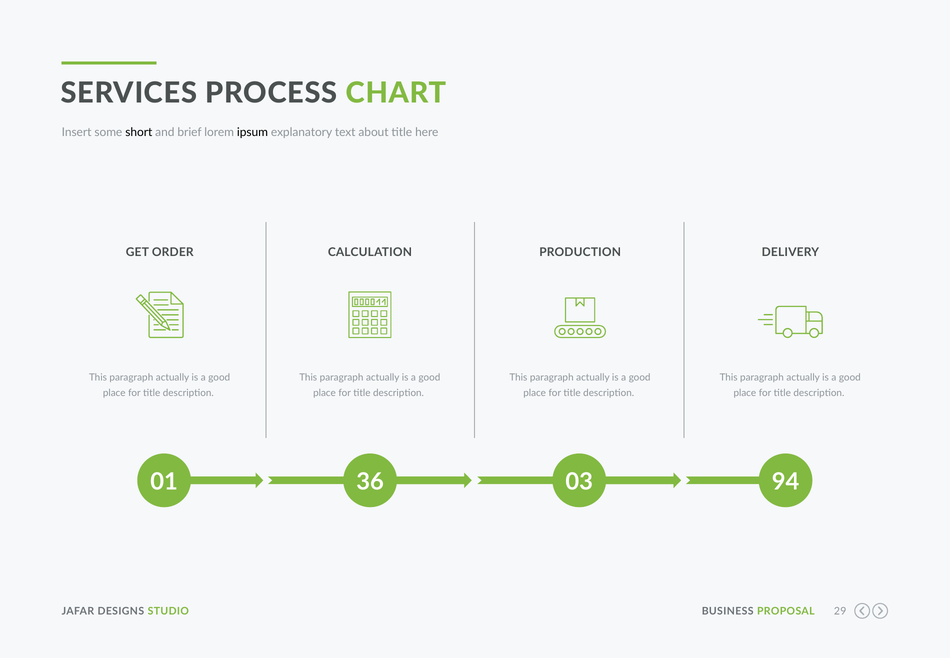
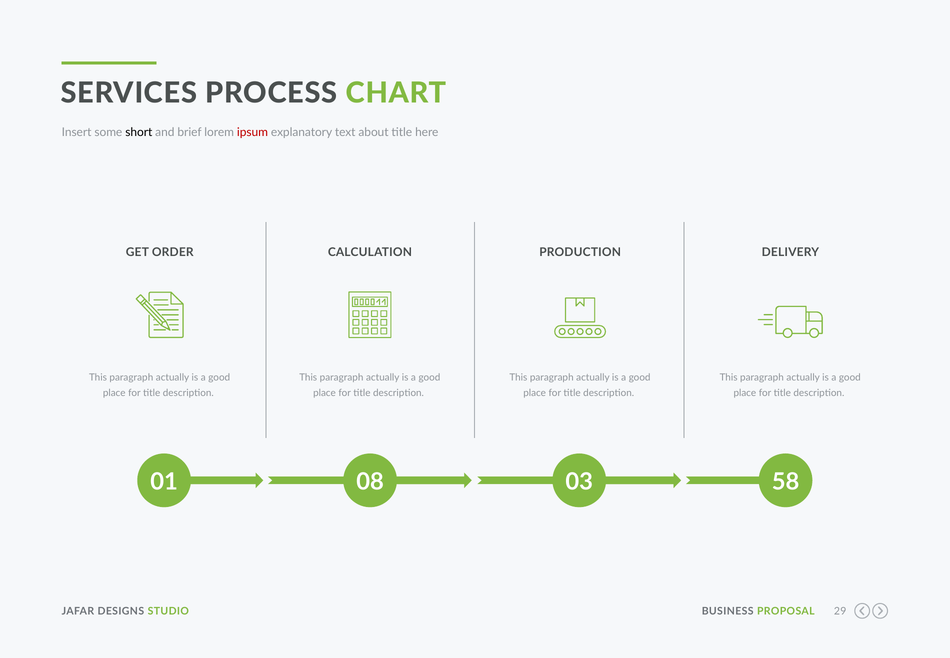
ipsum colour: black -> red
36: 36 -> 08
94: 94 -> 58
